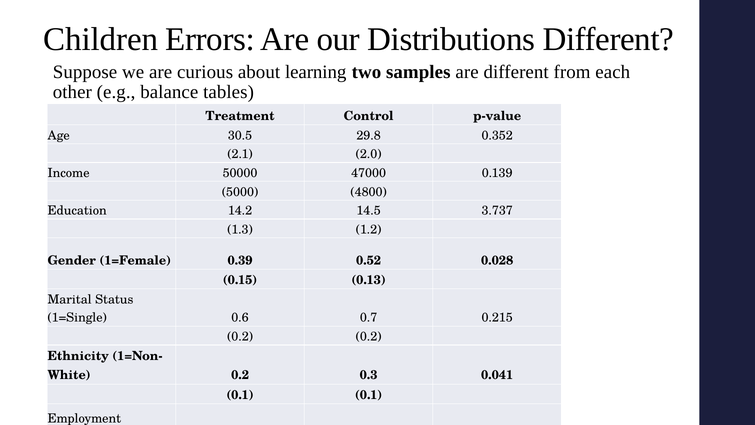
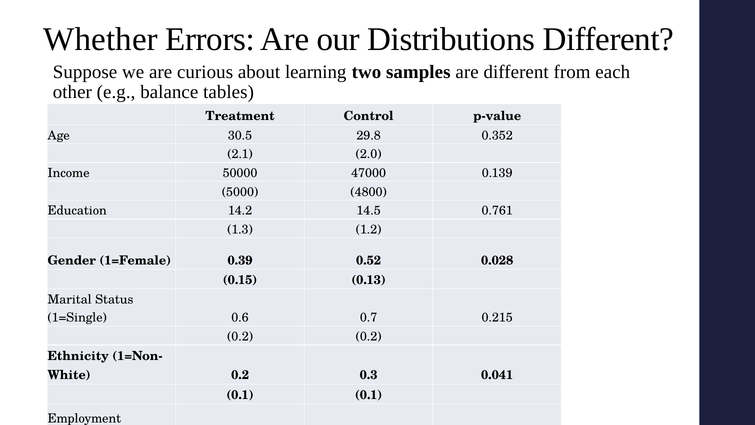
Children: Children -> Whether
3.737: 3.737 -> 0.761
